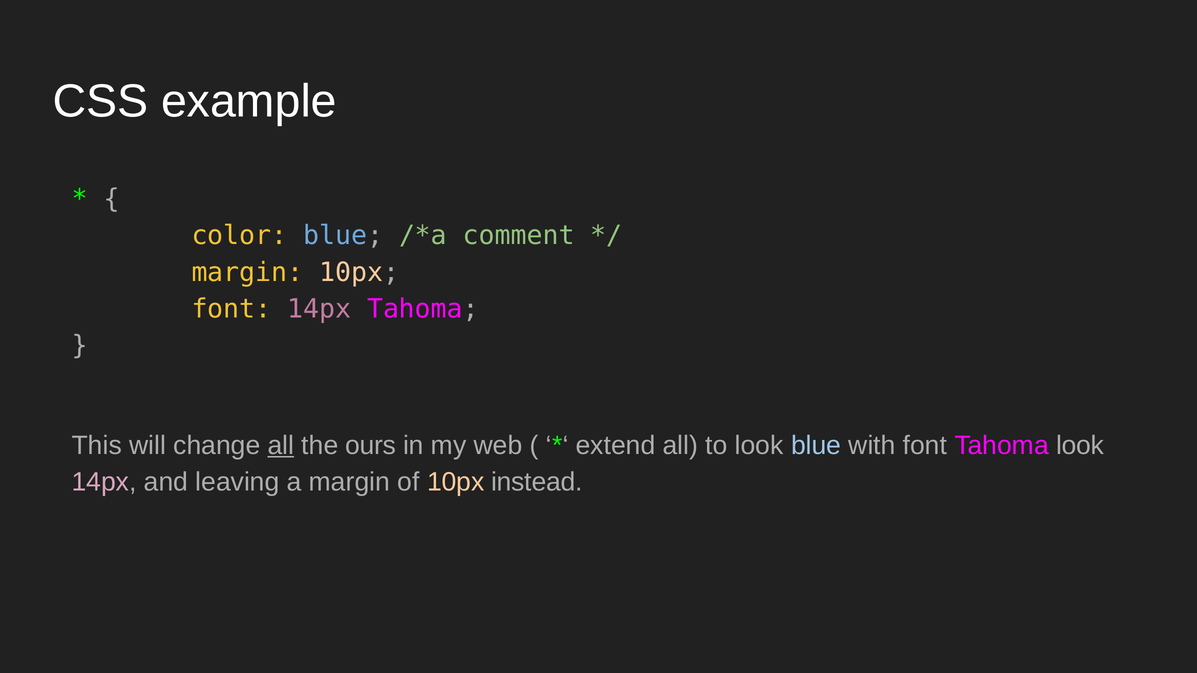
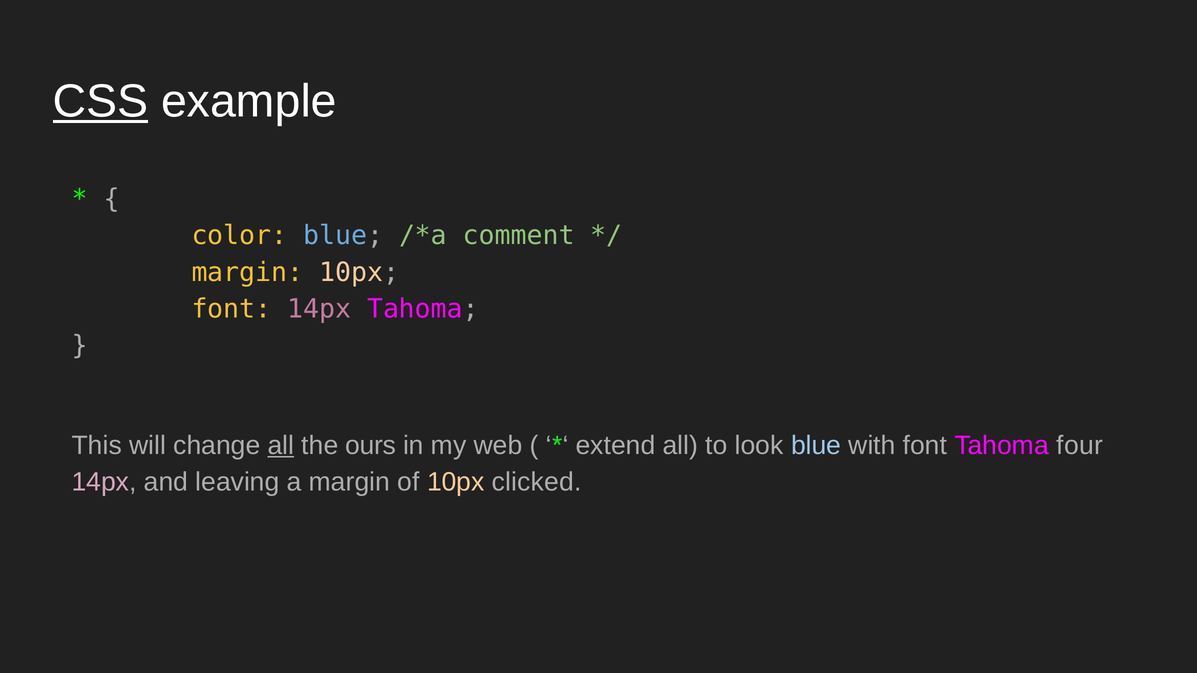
CSS underline: none -> present
Tahoma look: look -> four
instead: instead -> clicked
